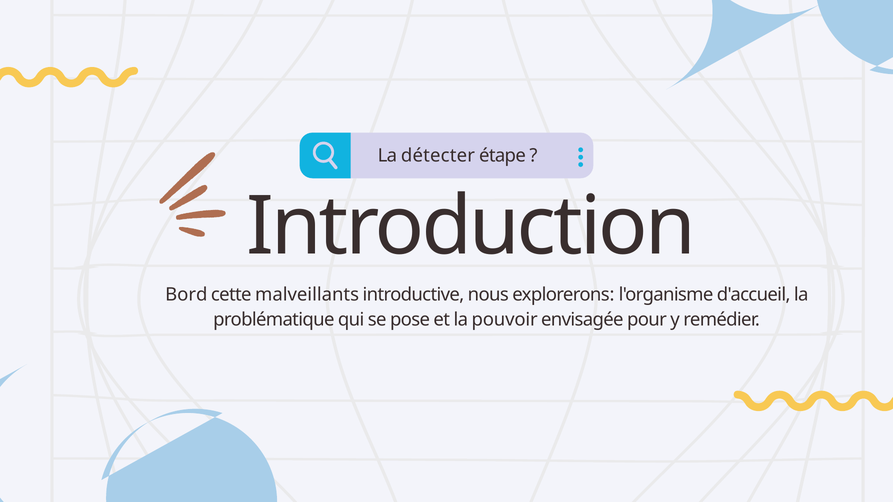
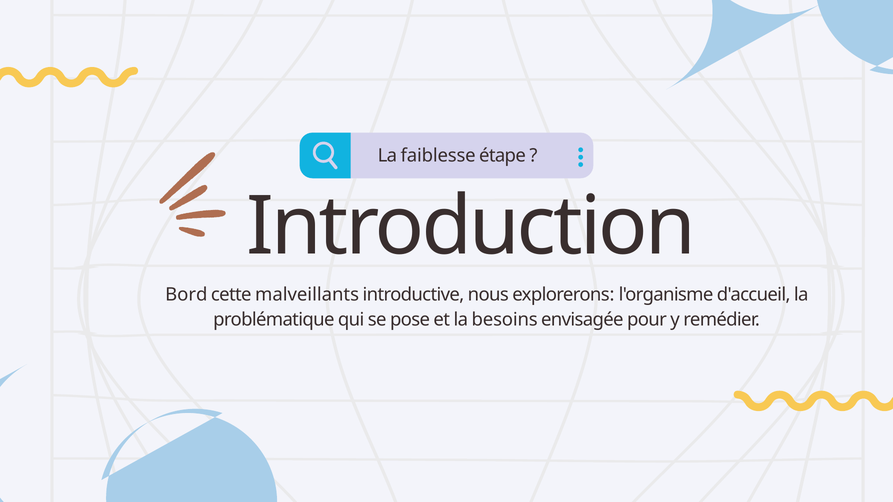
détecter: détecter -> faiblesse
pouvoir: pouvoir -> besoins
